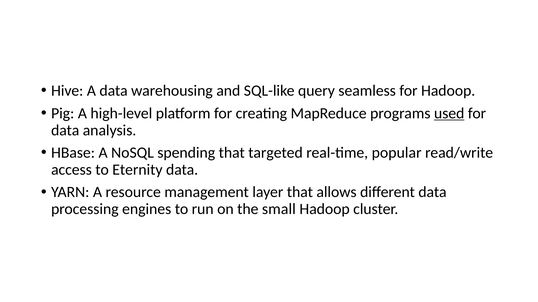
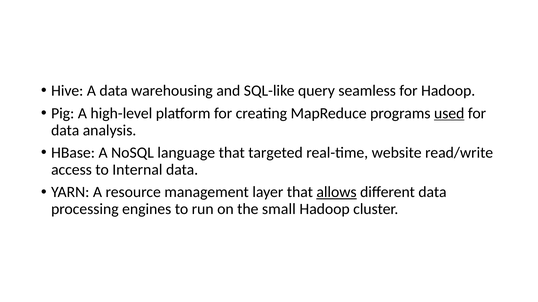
spending: spending -> language
popular: popular -> website
Eternity: Eternity -> Internal
allows underline: none -> present
